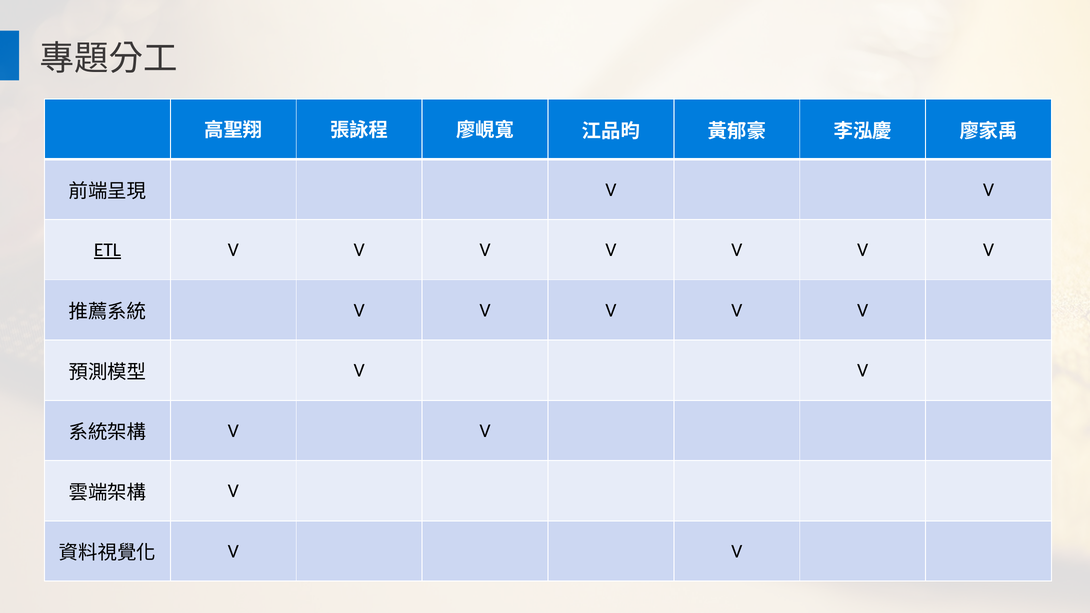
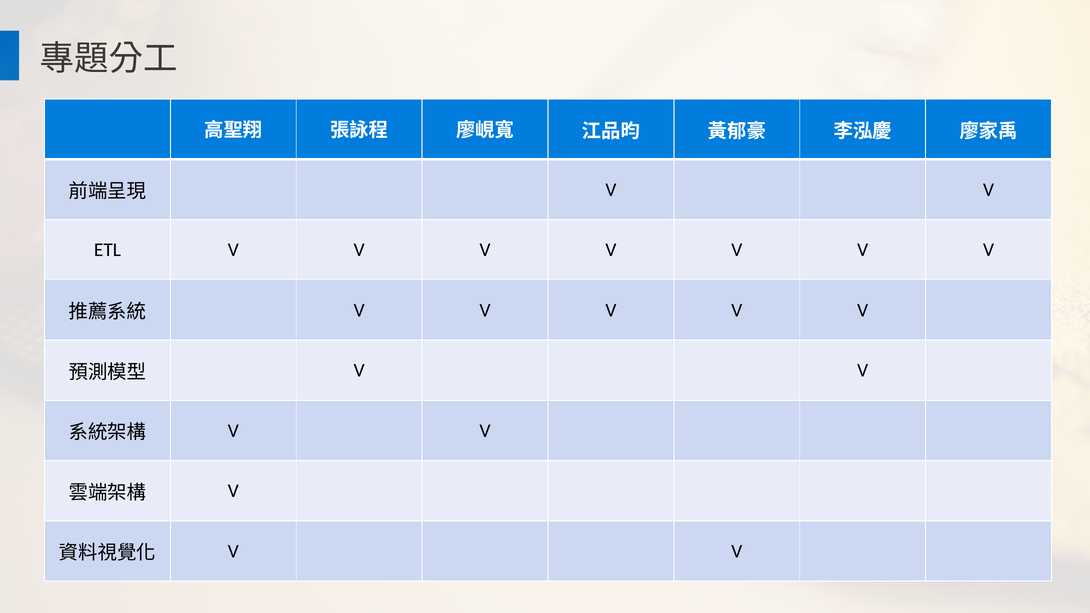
ETL underline: present -> none
